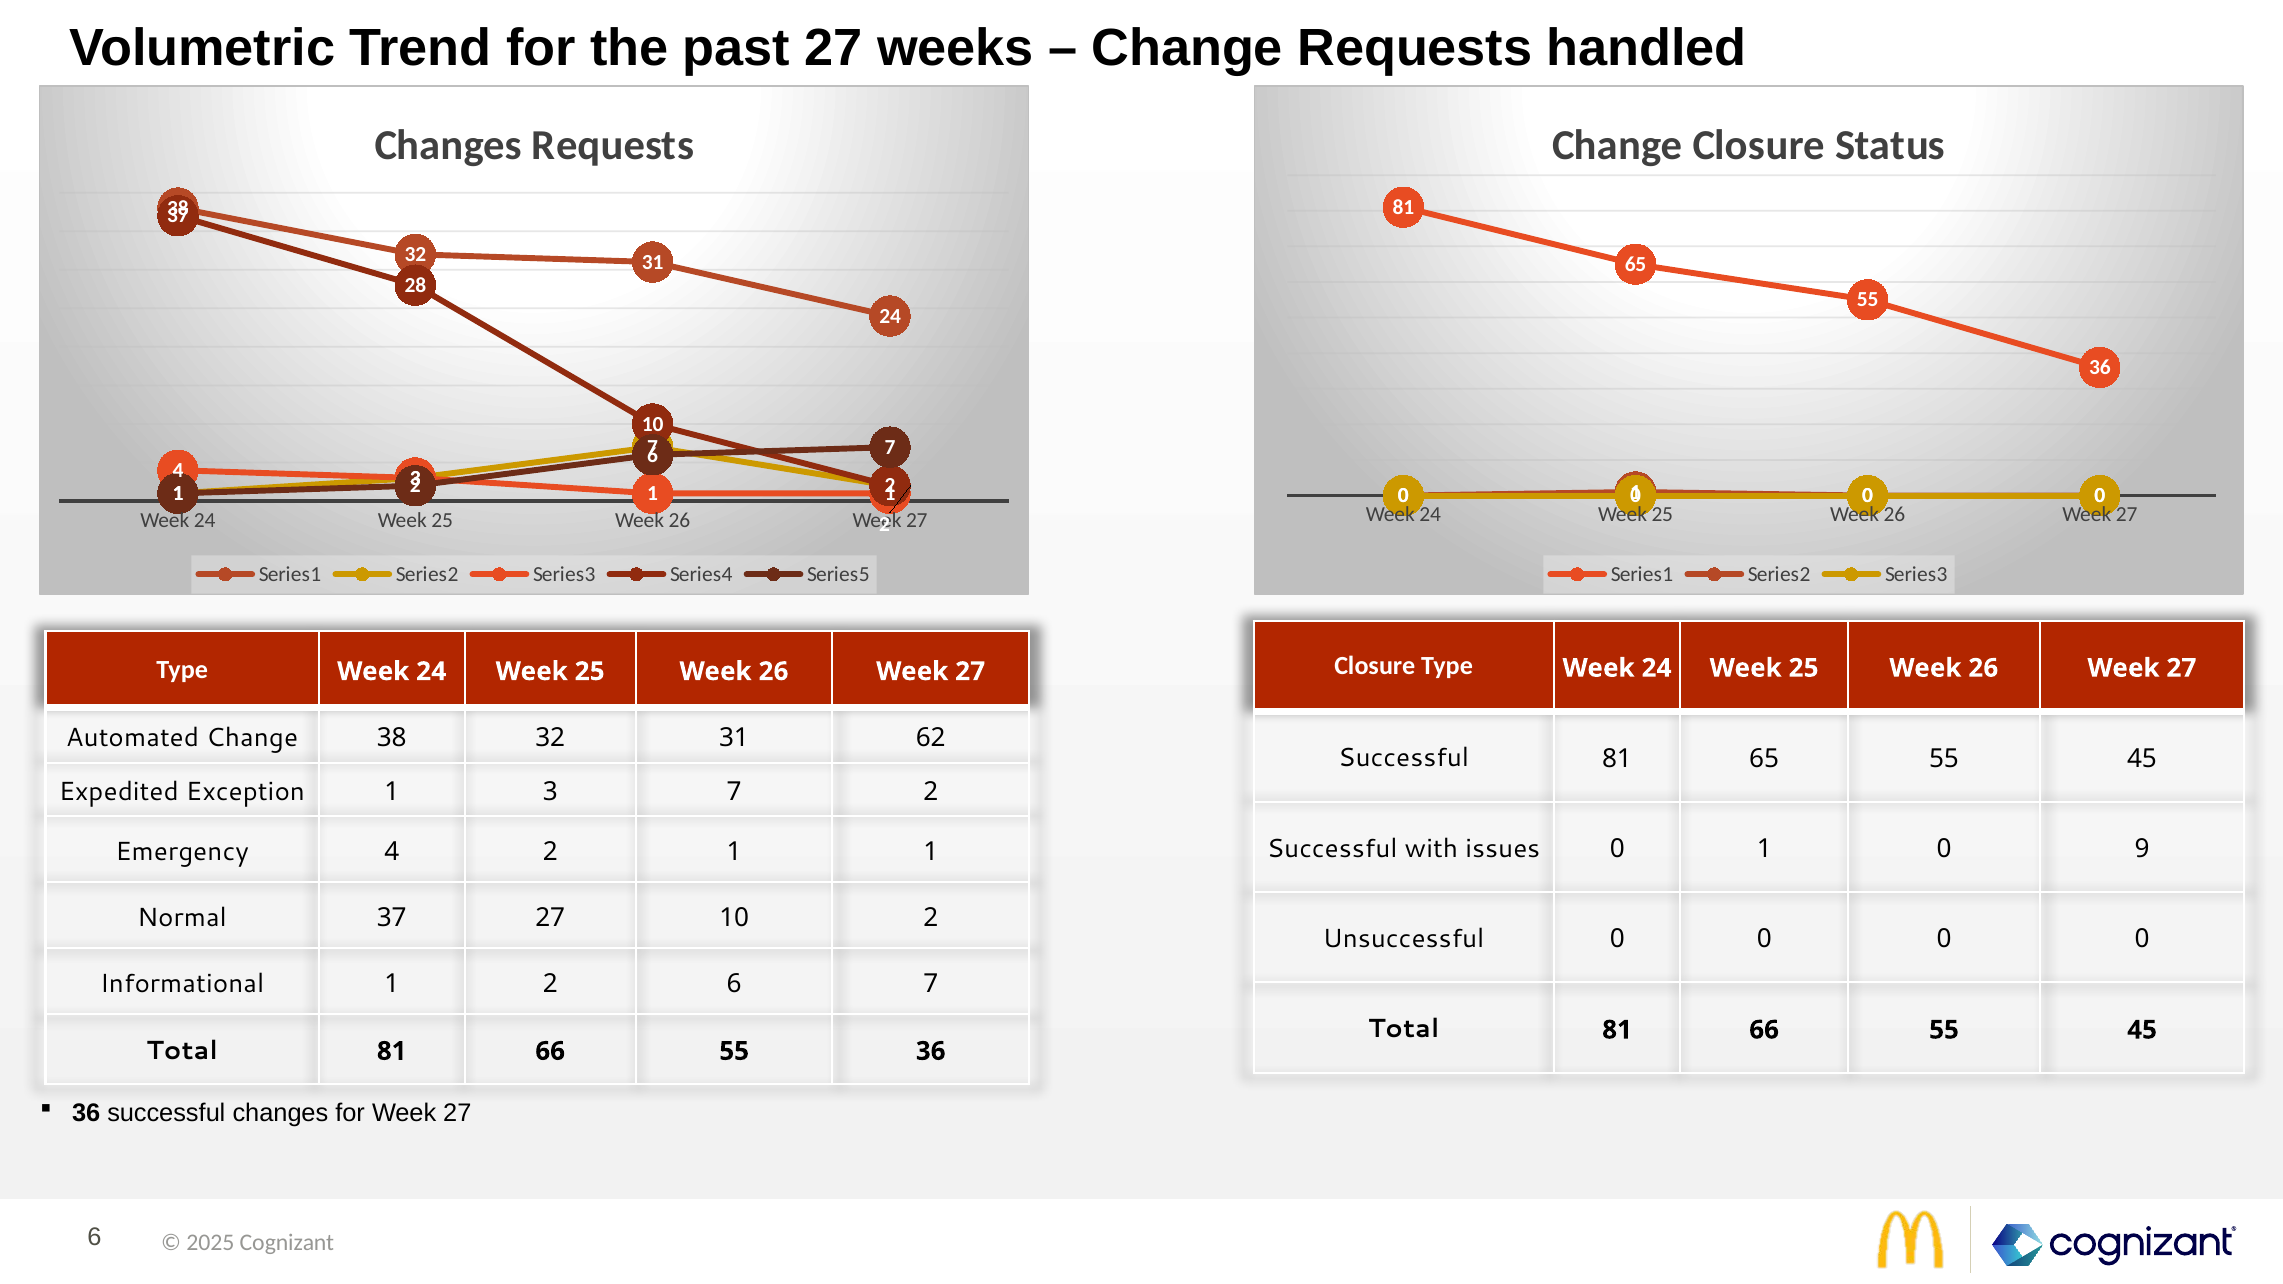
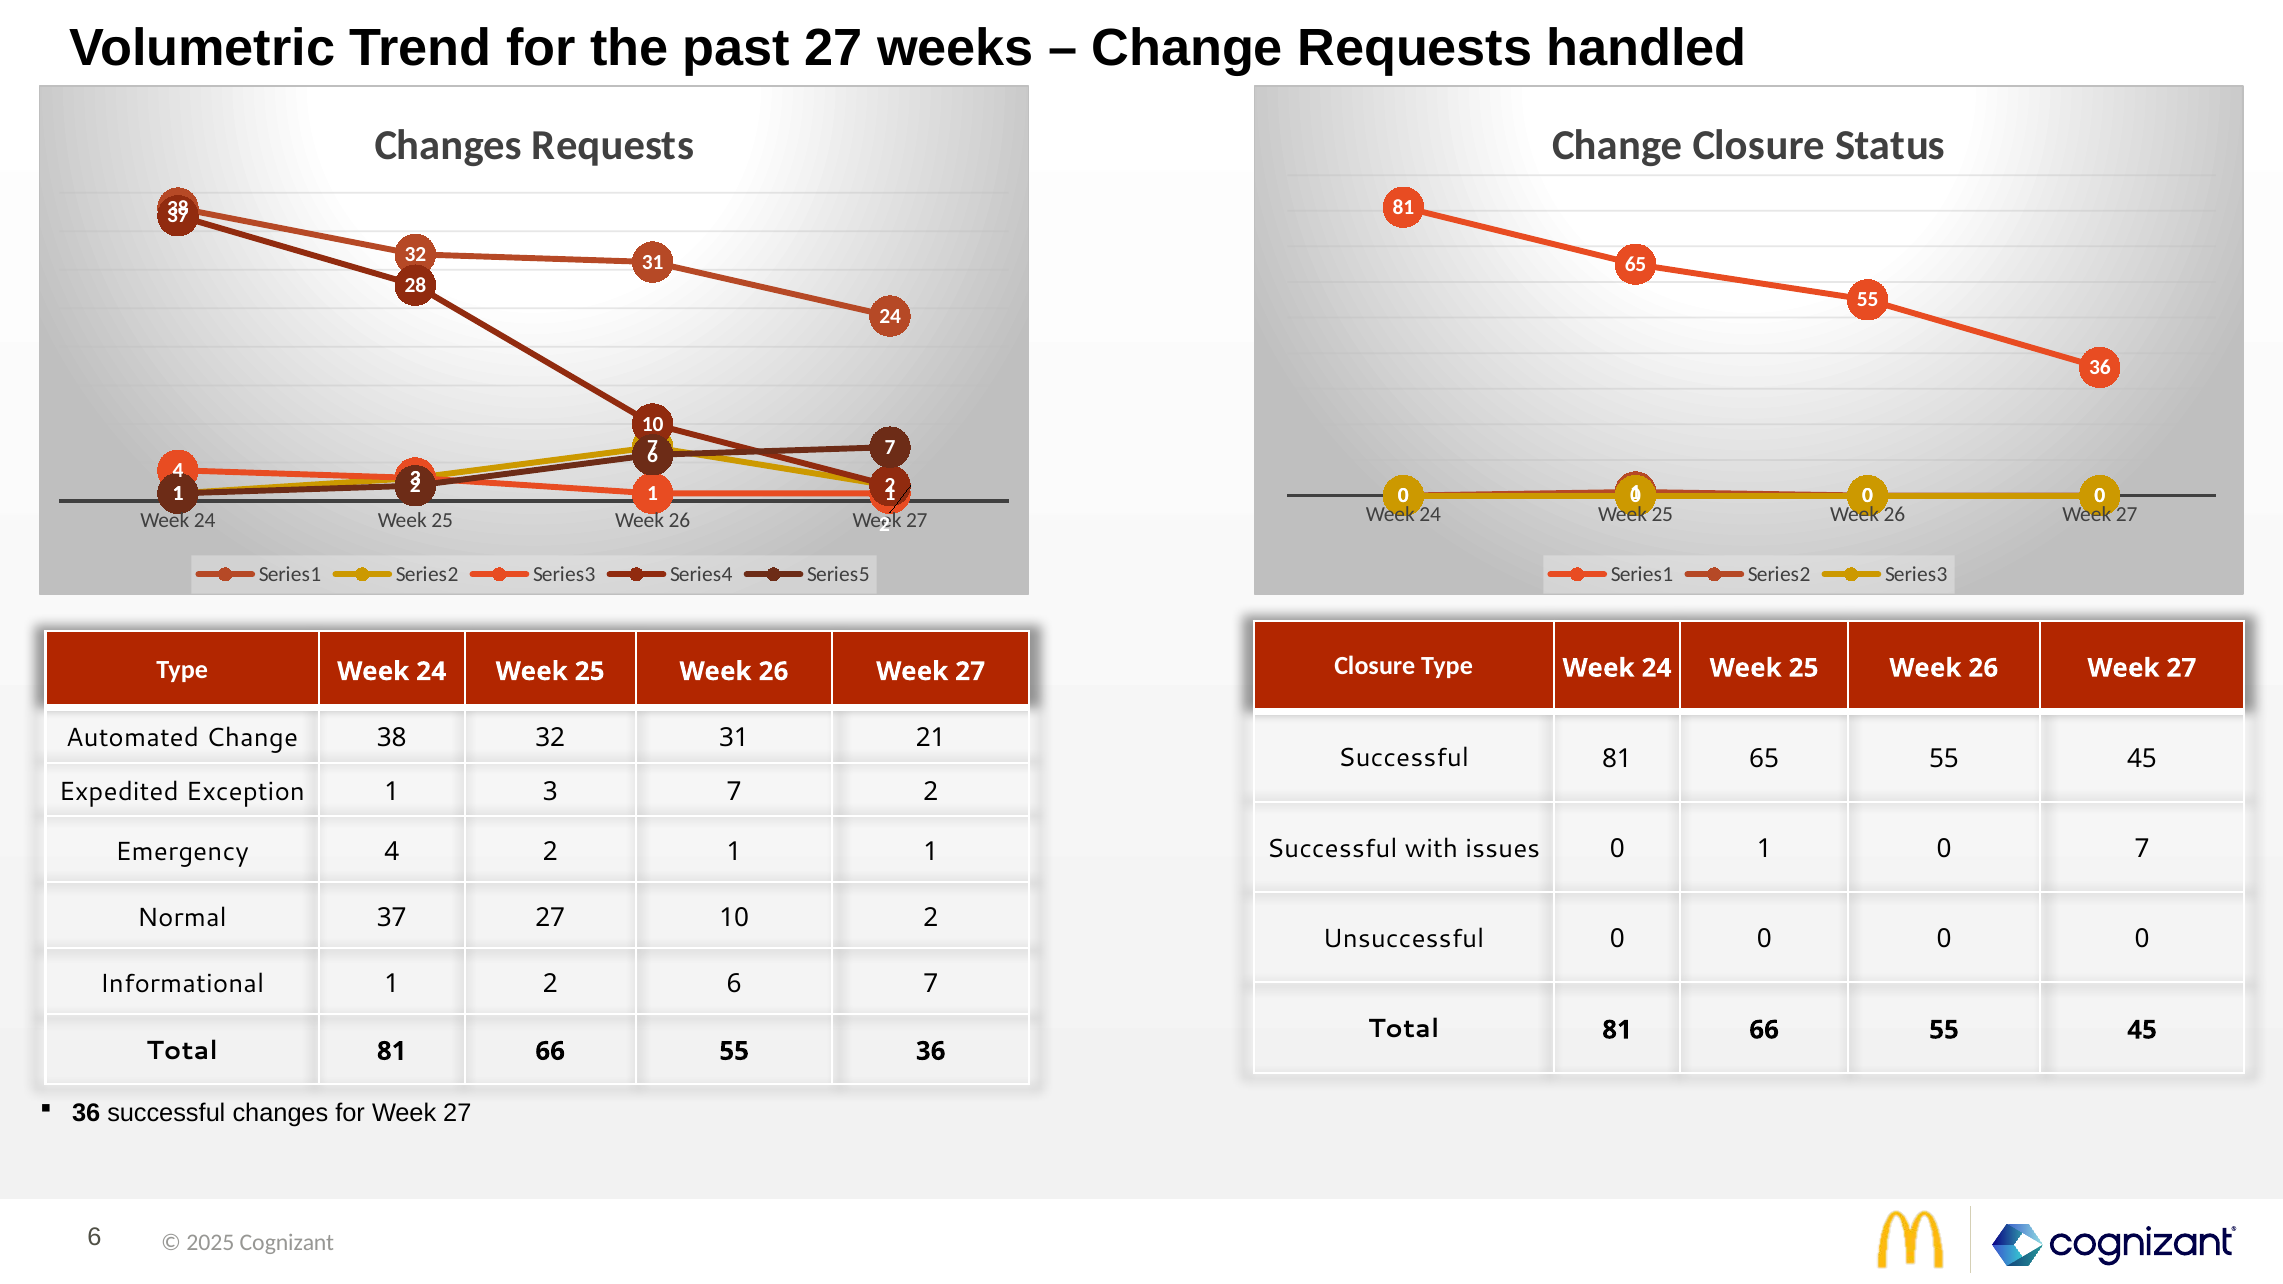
62: 62 -> 21
0 9: 9 -> 7
